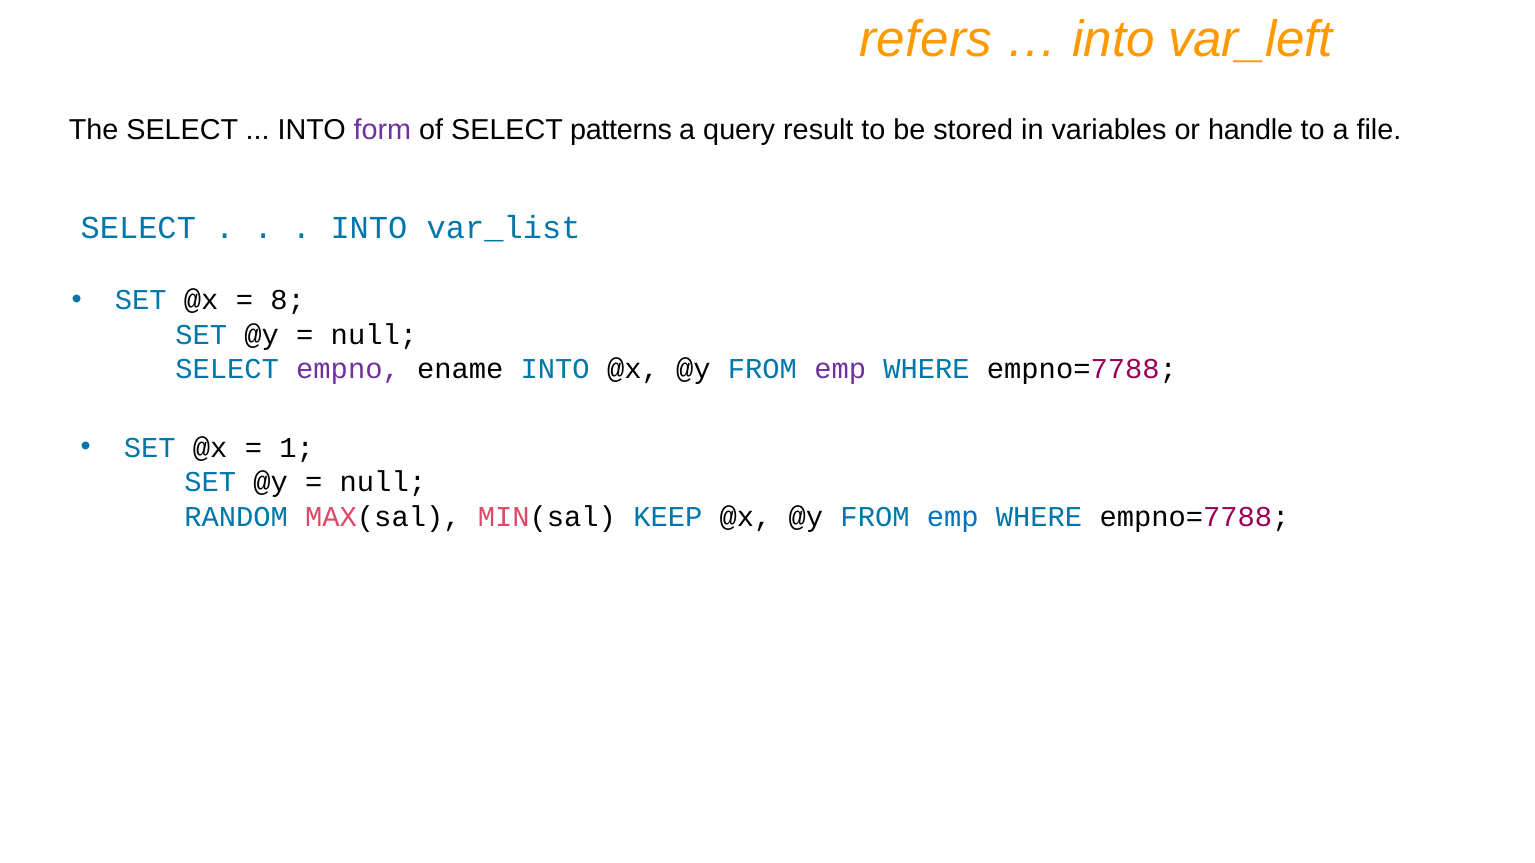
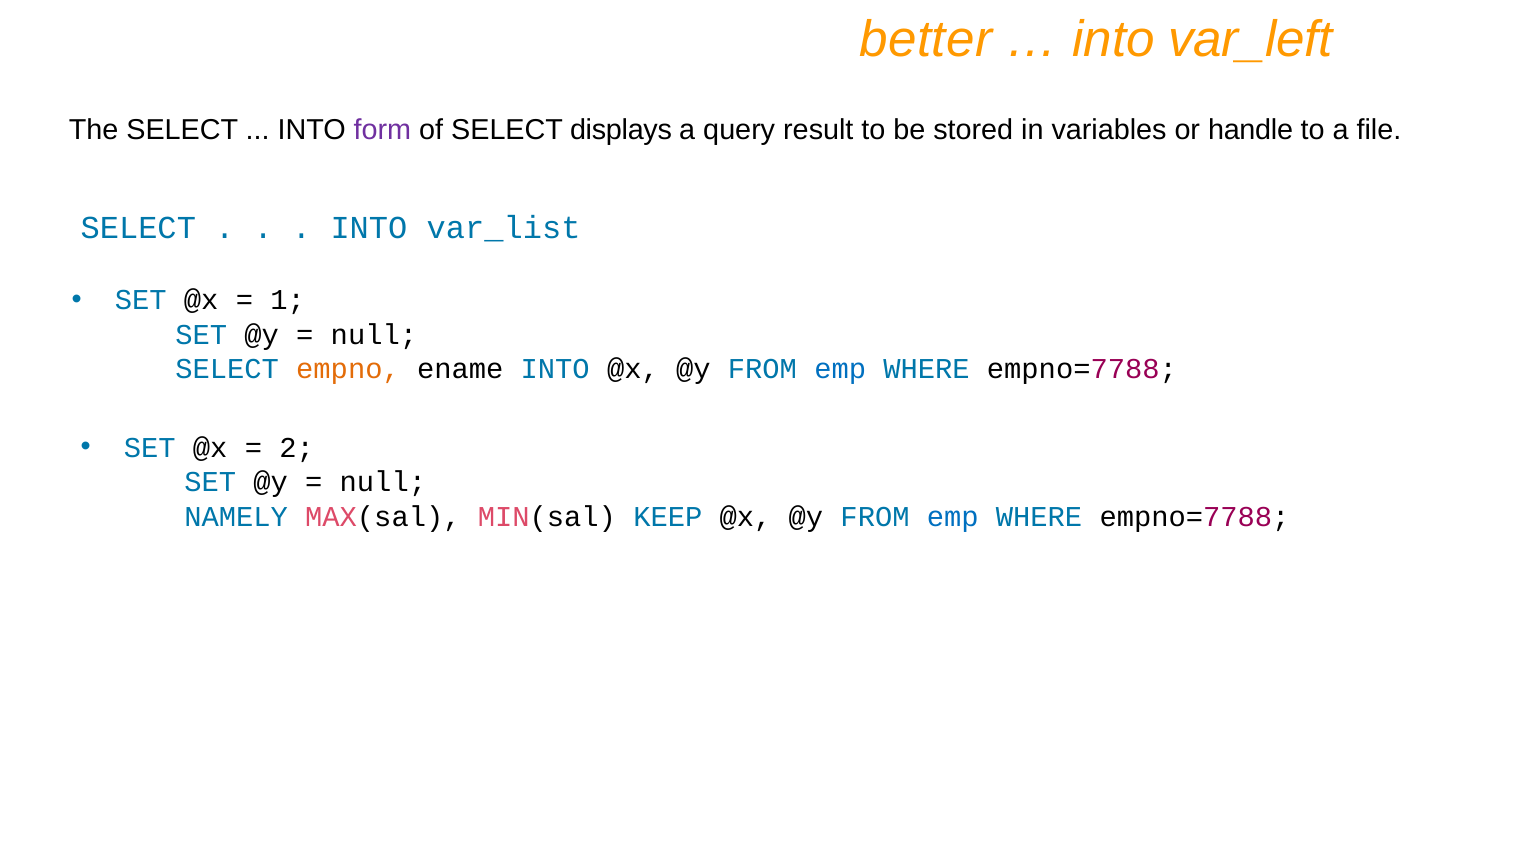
refers: refers -> better
patterns: patterns -> displays
8: 8 -> 1
empno colour: purple -> orange
emp at (840, 370) colour: purple -> blue
1: 1 -> 2
RANDOM: RANDOM -> NAMELY
